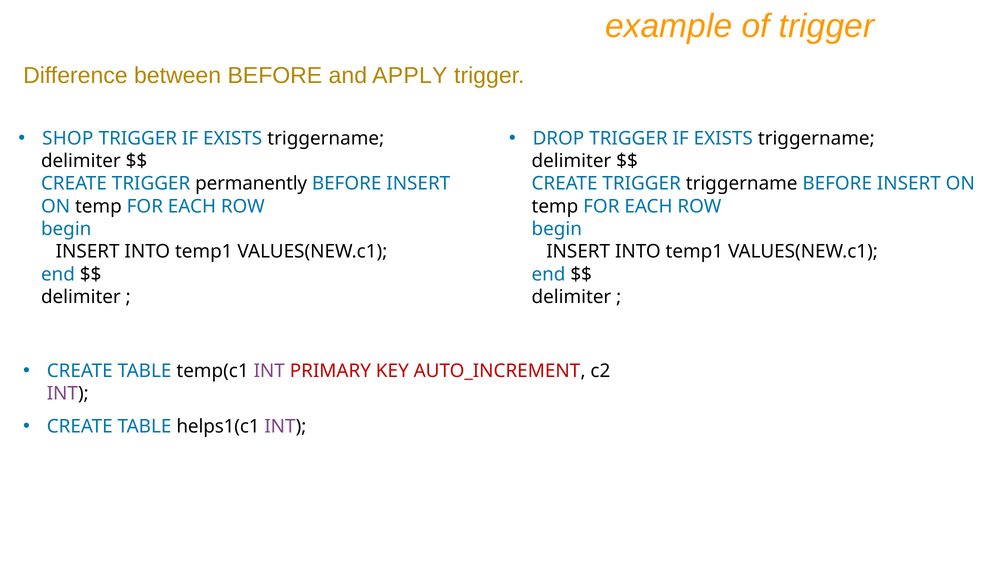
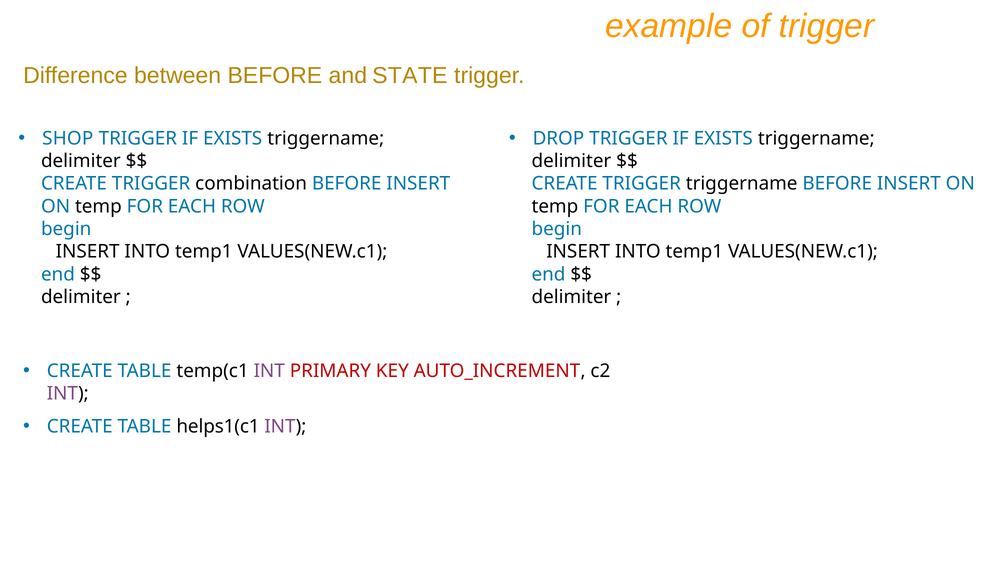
APPLY: APPLY -> STATE
permanently: permanently -> combination
